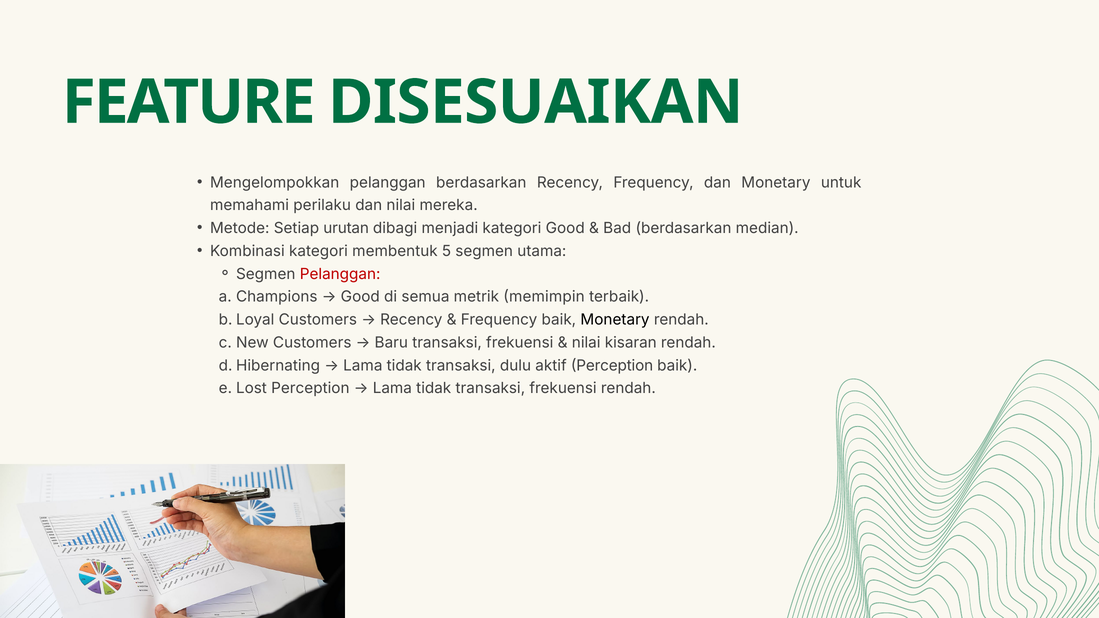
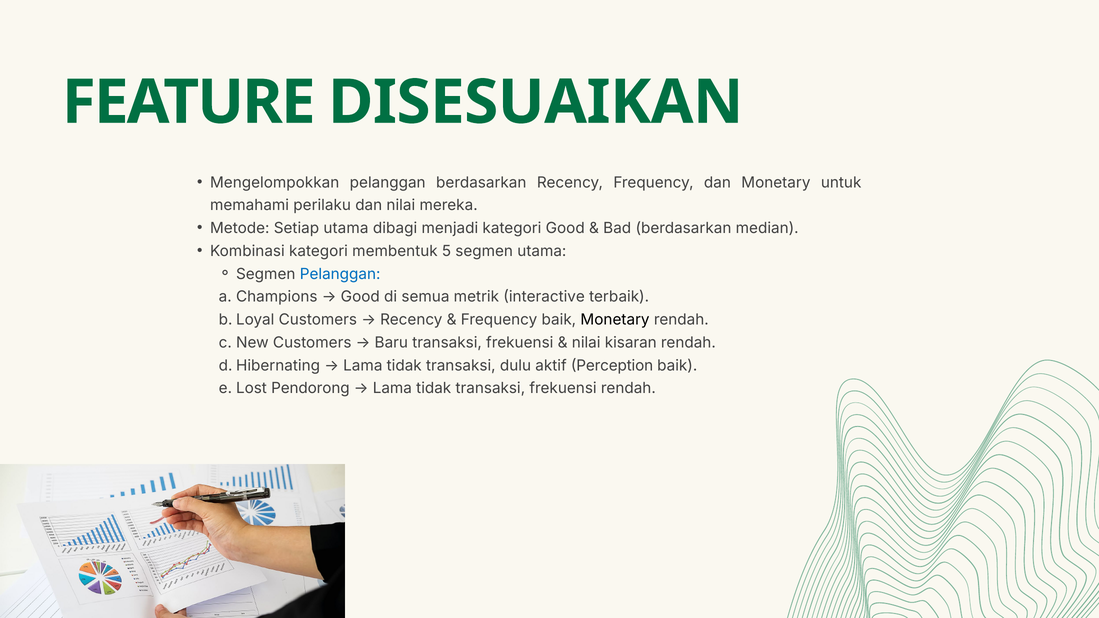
Setiap urutan: urutan -> utama
Pelanggan at (340, 274) colour: red -> blue
memimpin: memimpin -> interactive
Lost Perception: Perception -> Pendorong
